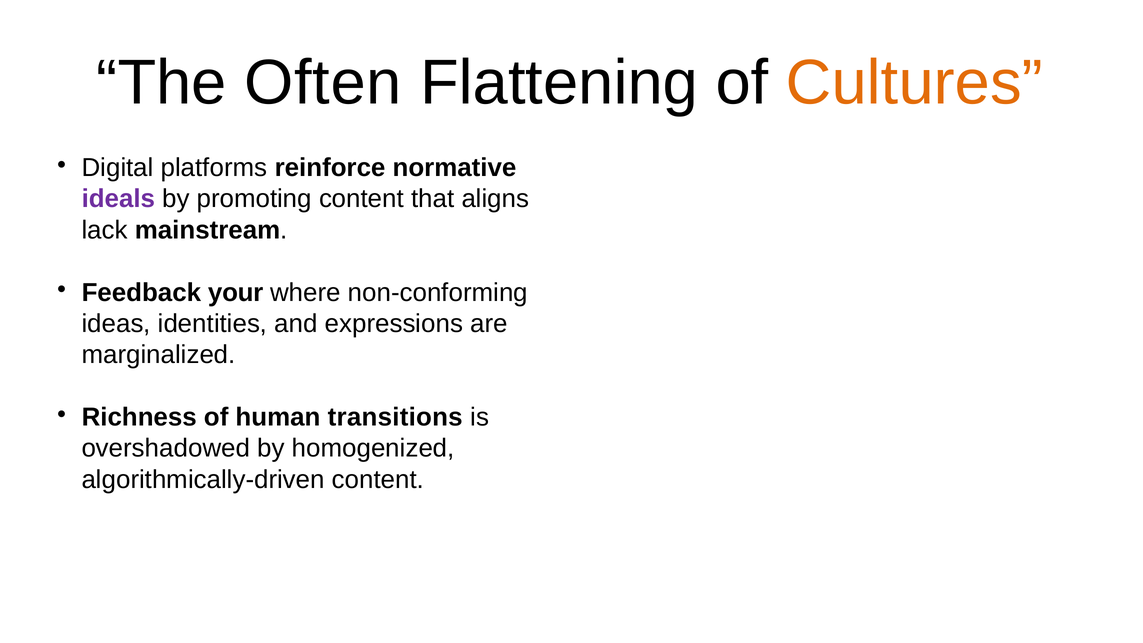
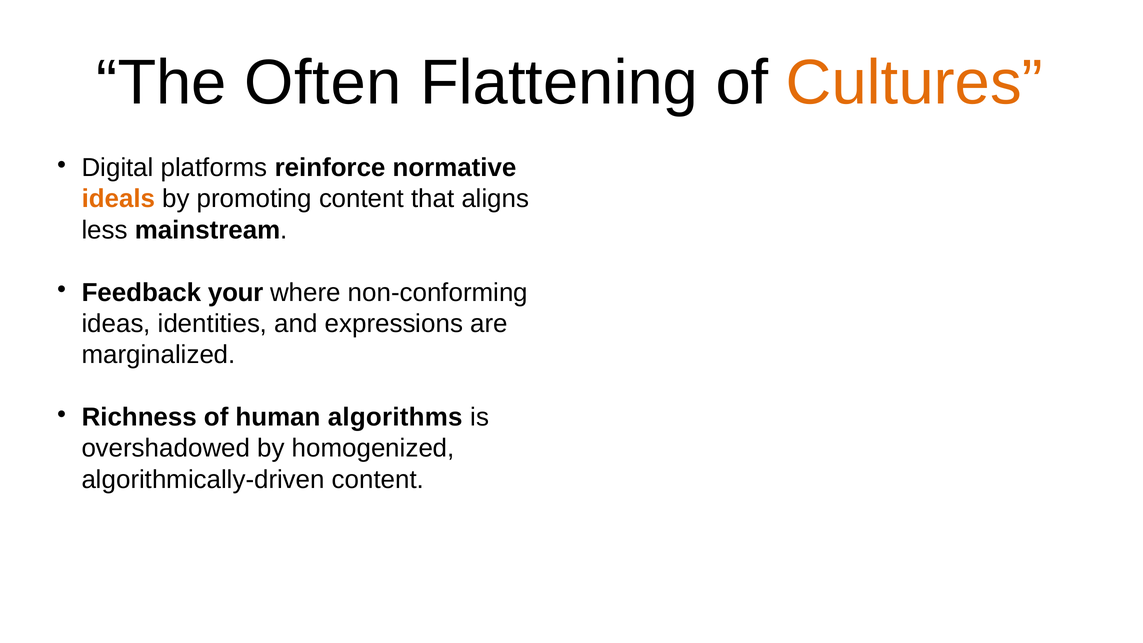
ideals colour: purple -> orange
lack: lack -> less
transitions: transitions -> algorithms
